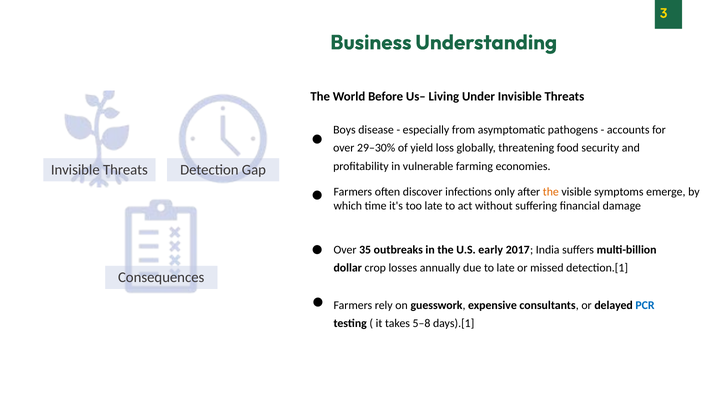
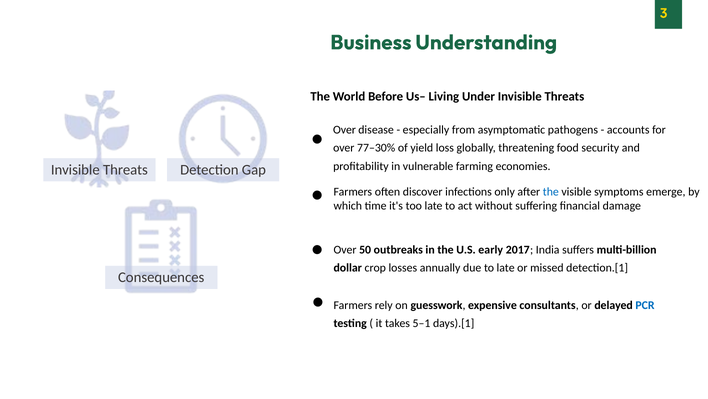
Boys at (344, 130): Boys -> Over
29–30%: 29–30% -> 77–30%
the at (551, 192) colour: orange -> blue
35: 35 -> 50
5–8: 5–8 -> 5–1
